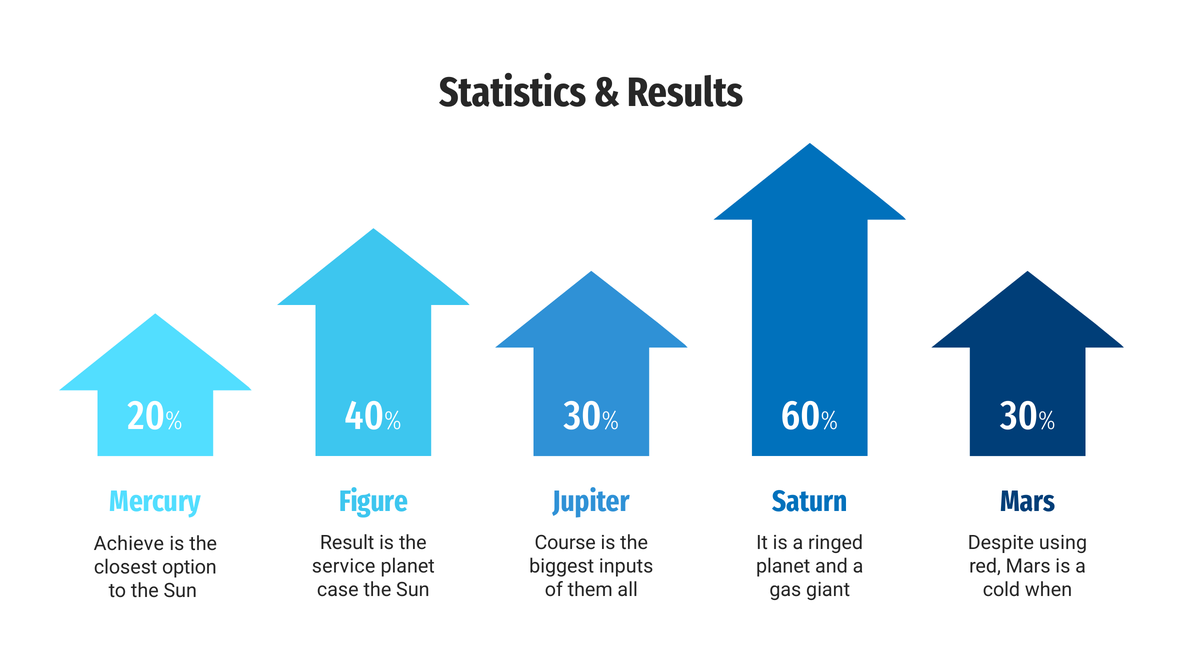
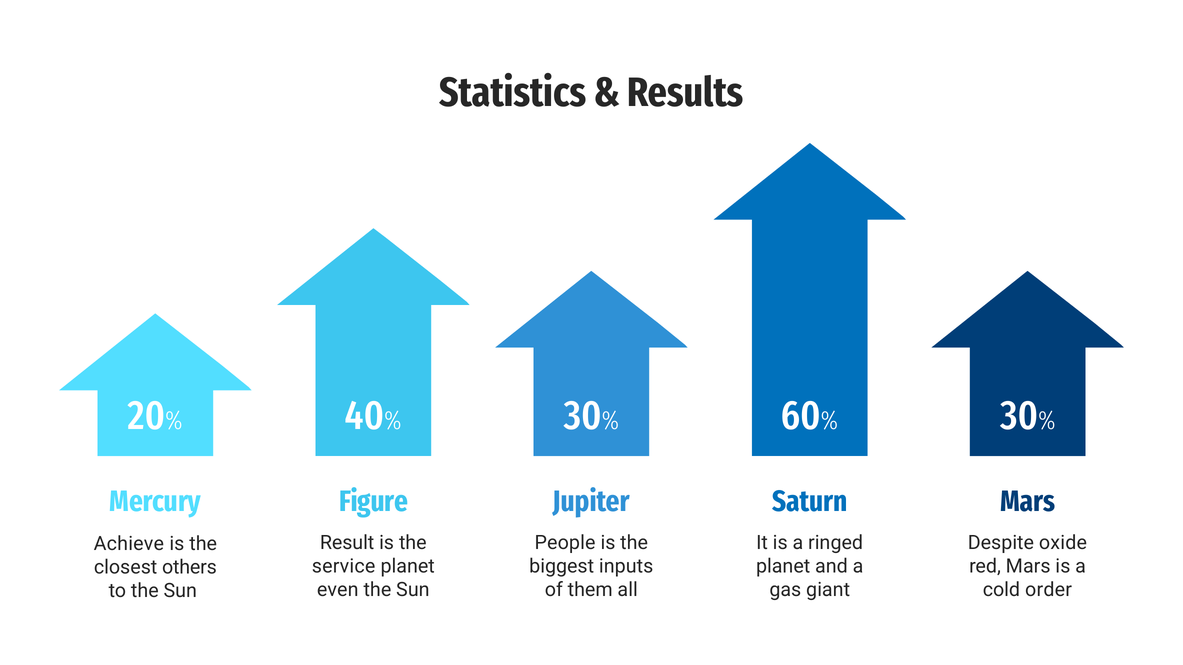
Course: Course -> People
using: using -> oxide
option: option -> others
case: case -> even
when: when -> order
